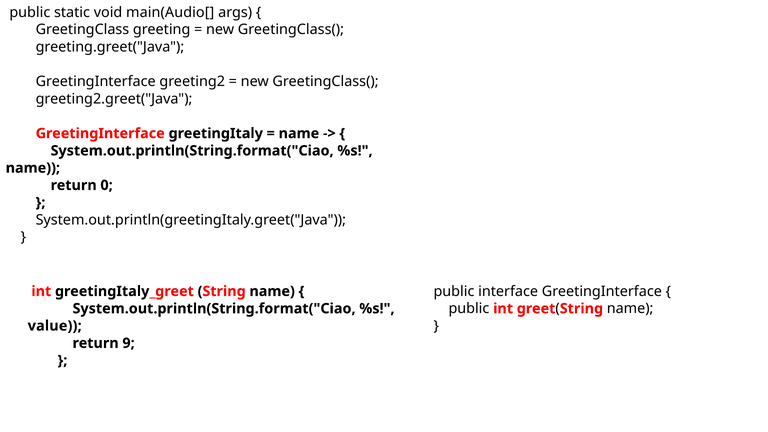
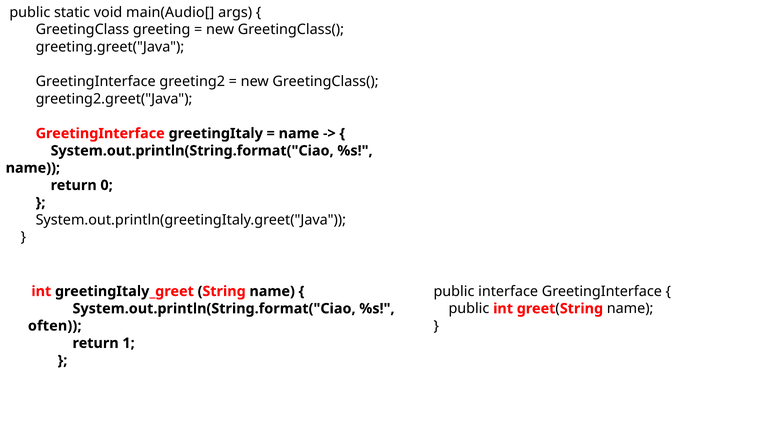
value: value -> often
9: 9 -> 1
